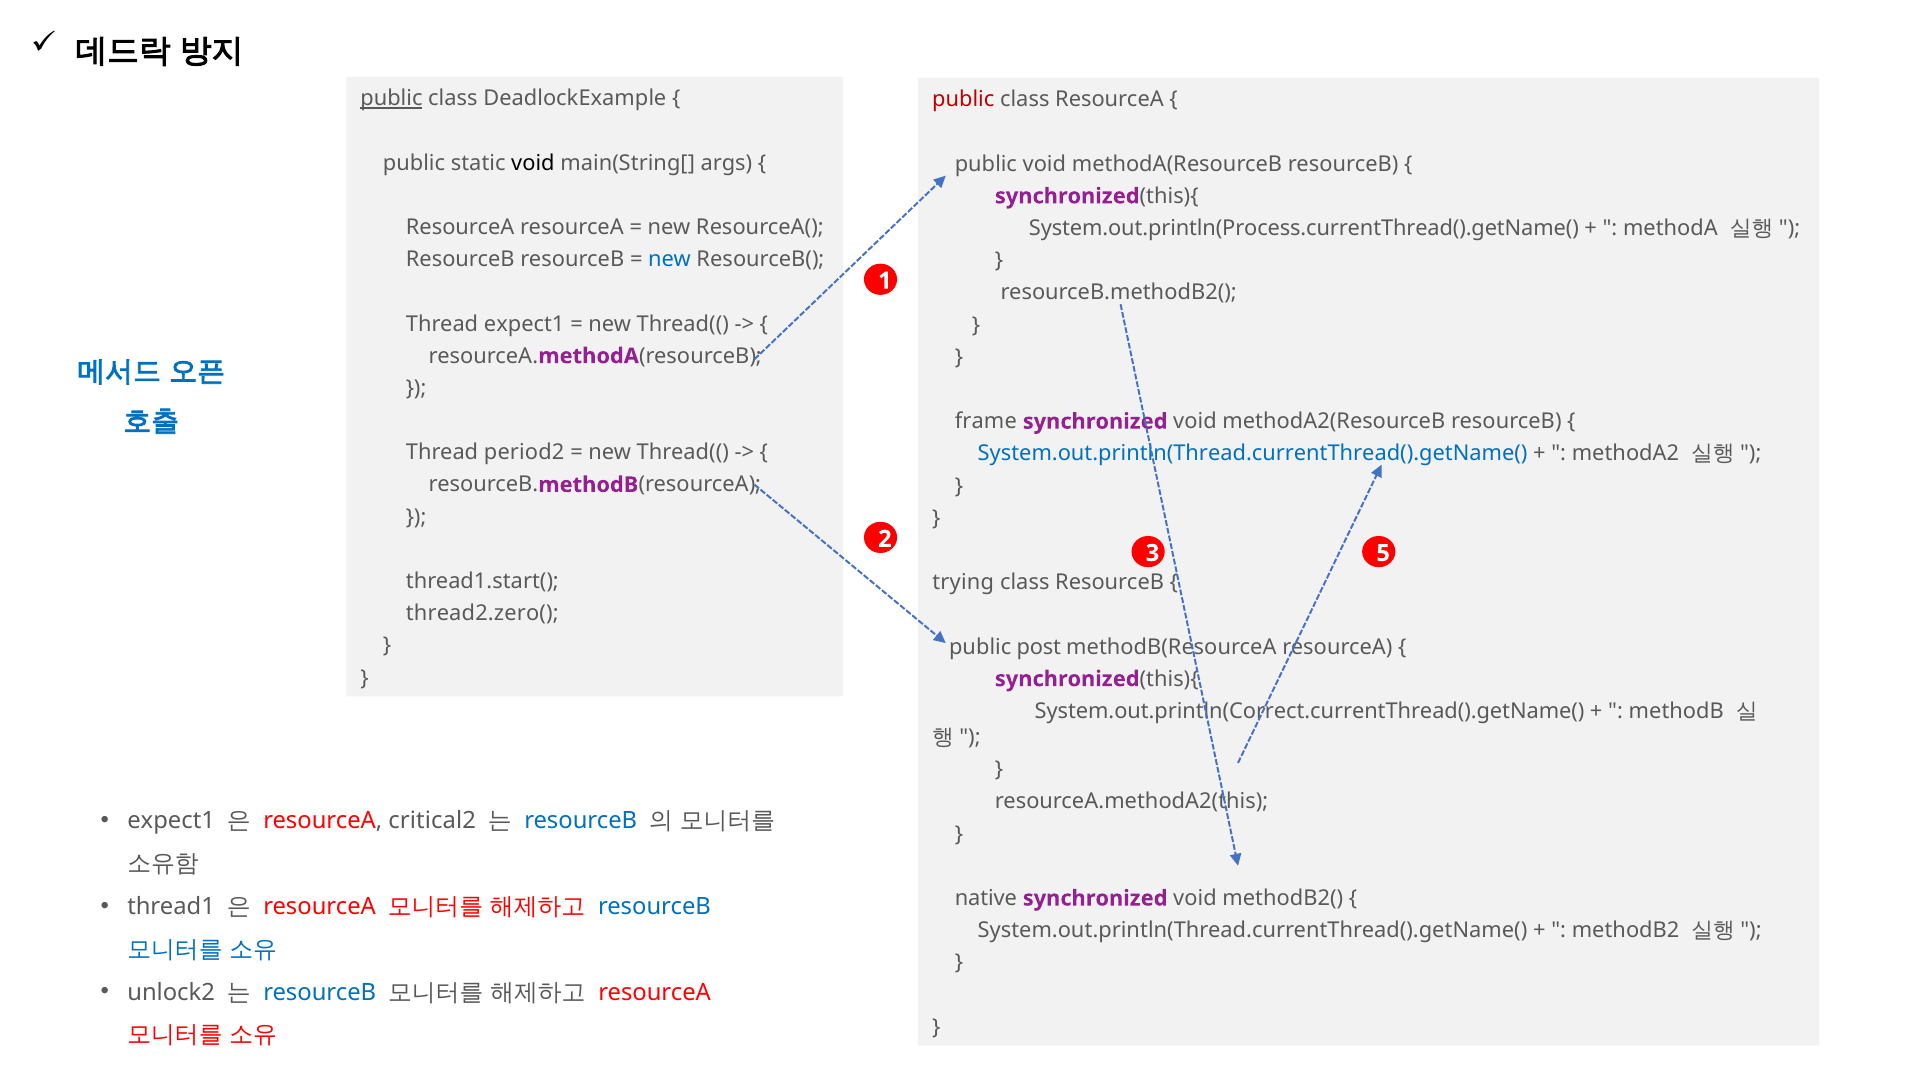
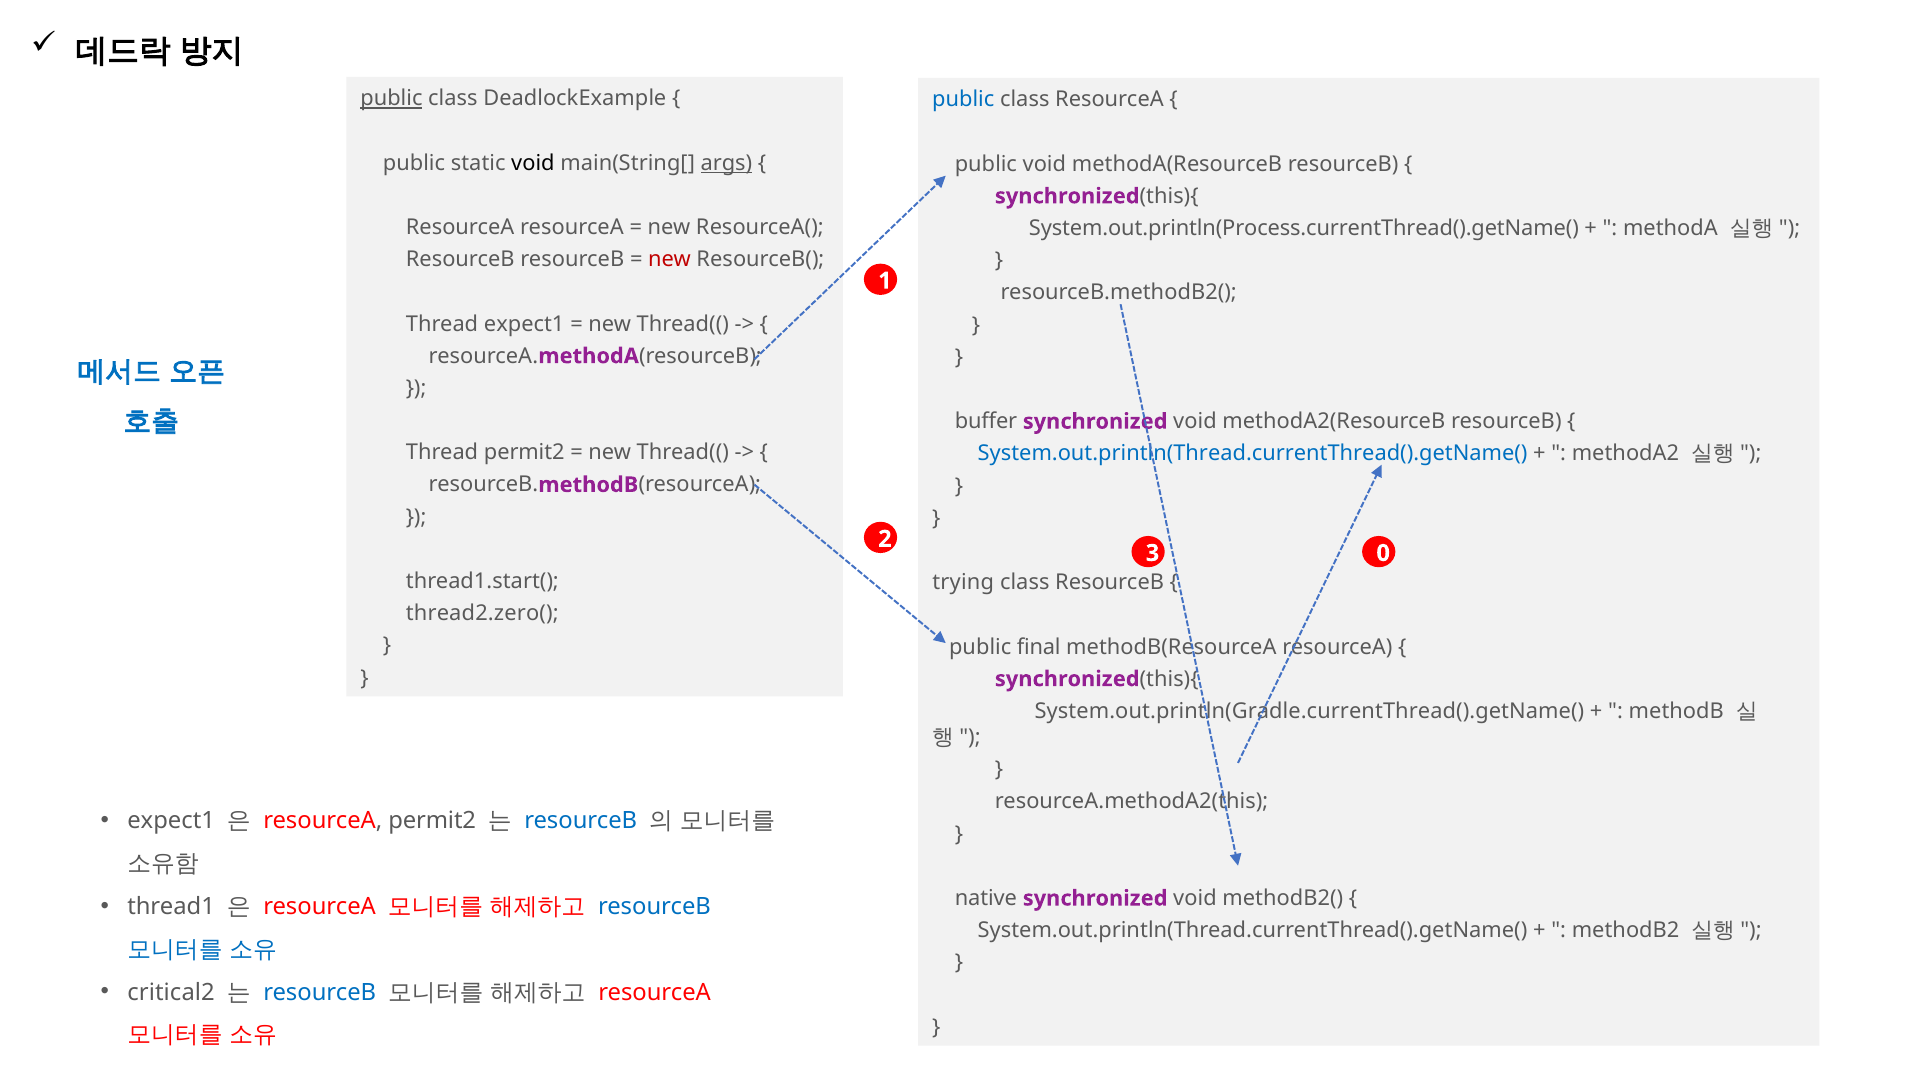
public at (963, 100) colour: red -> blue
args underline: none -> present
new at (670, 260) colour: blue -> red
frame: frame -> buffer
Thread period2: period2 -> permit2
5: 5 -> 0
post: post -> final
System.out.println(Correct.currentThread().getName(: System.out.println(Correct.currentThread().getName( -> System.out.println(Gradle.currentThread().getName(
resourceA critical2: critical2 -> permit2
unlock2: unlock2 -> critical2
